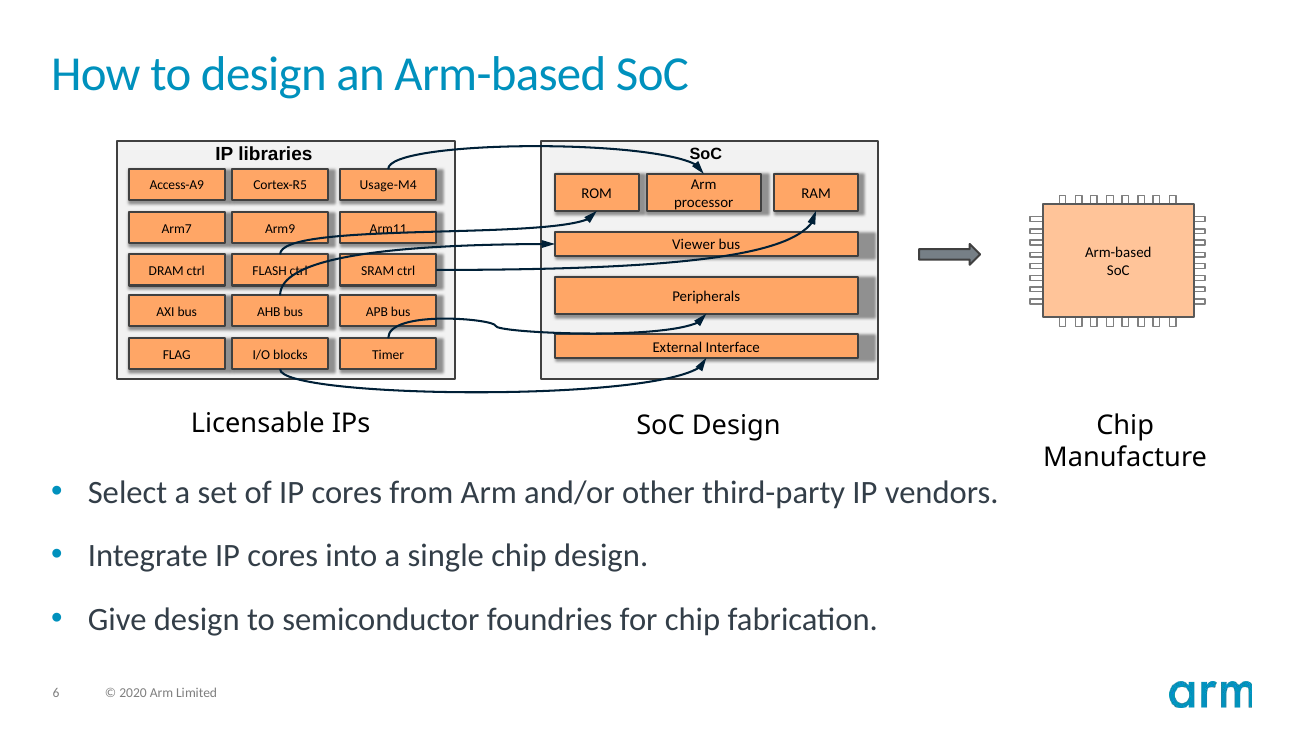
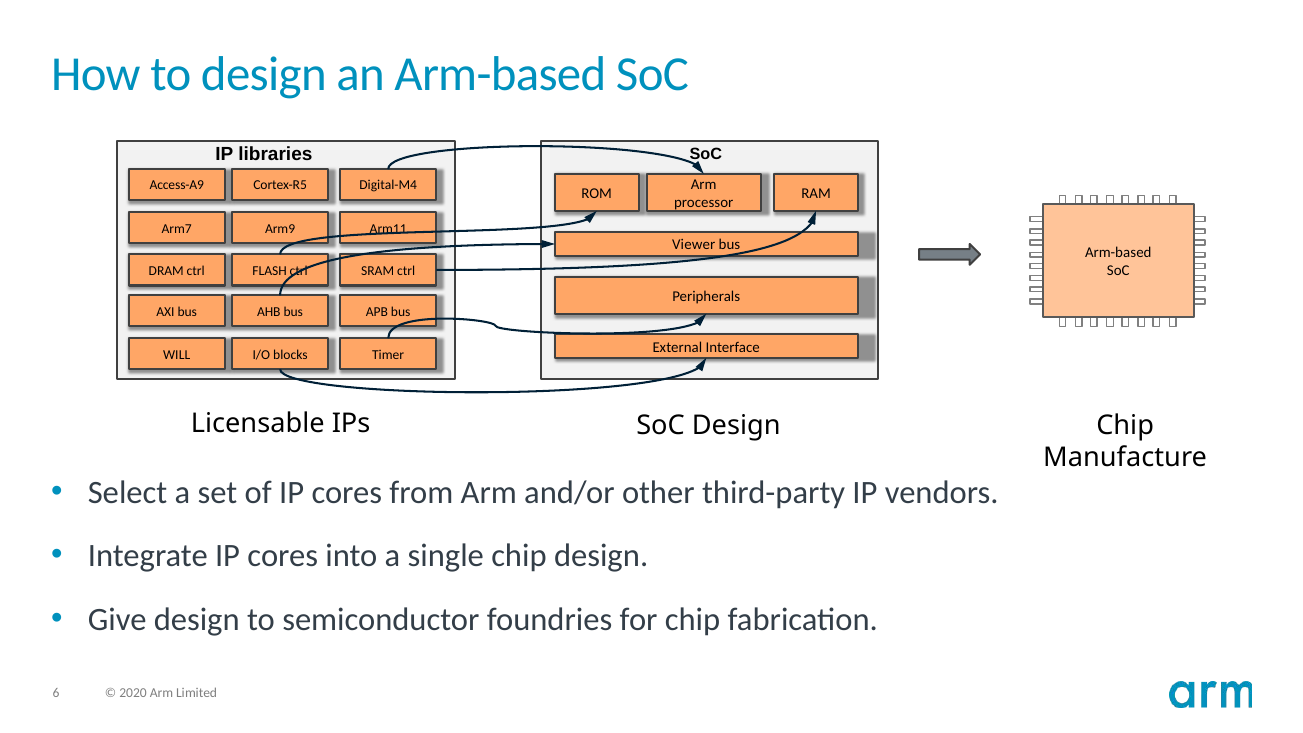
Usage-M4: Usage-M4 -> Digital-M4
FLAG: FLAG -> WILL
